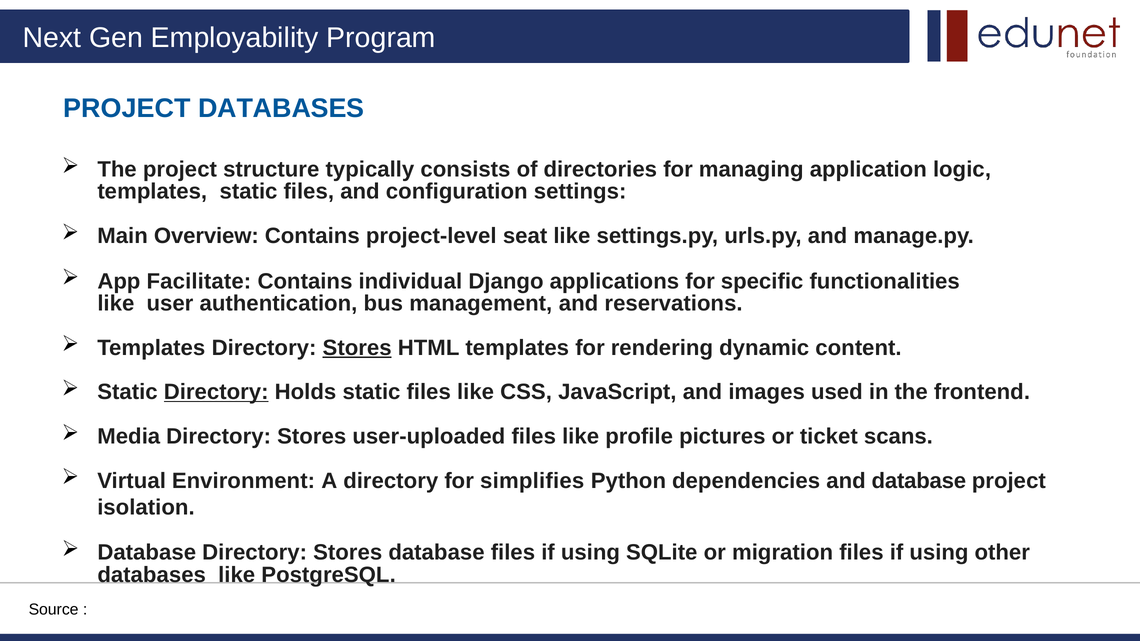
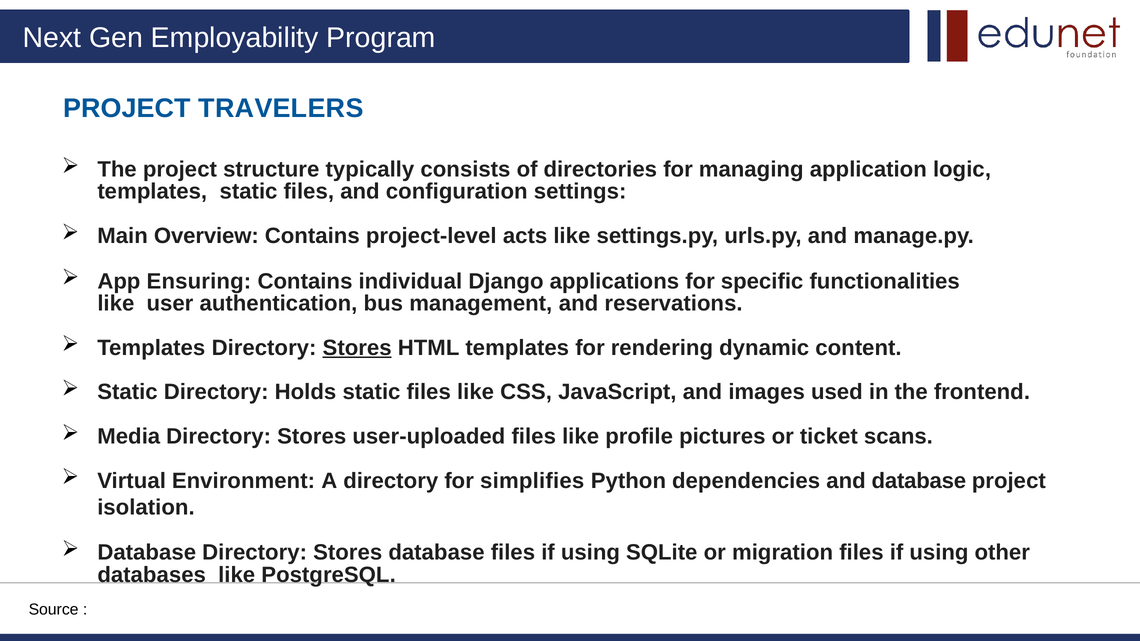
PROJECT DATABASES: DATABASES -> TRAVELERS
seat: seat -> acts
Facilitate: Facilitate -> Ensuring
Directory at (216, 392) underline: present -> none
